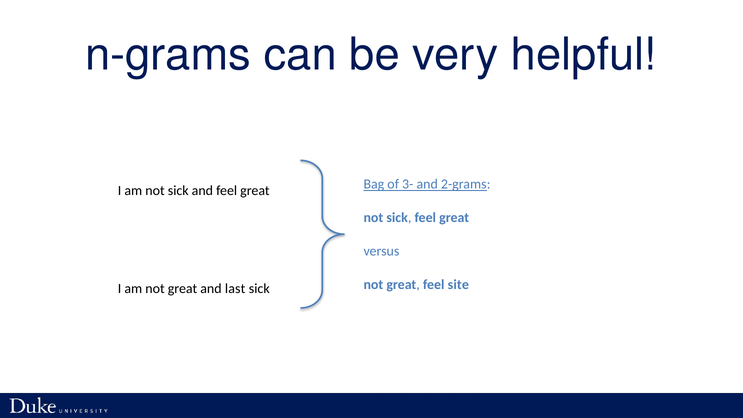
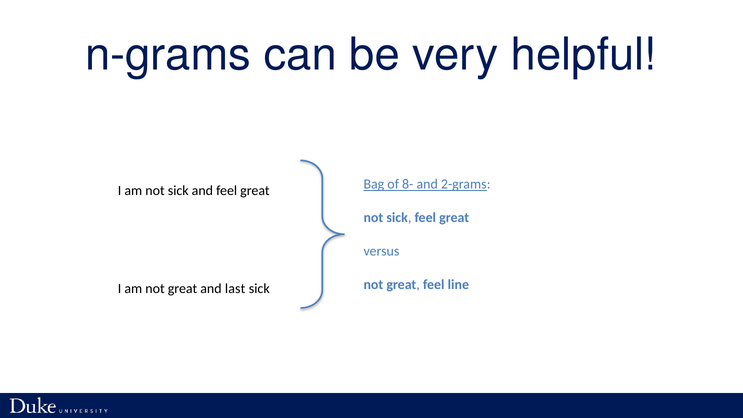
3-: 3- -> 8-
site: site -> line
